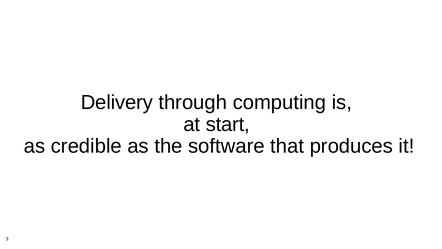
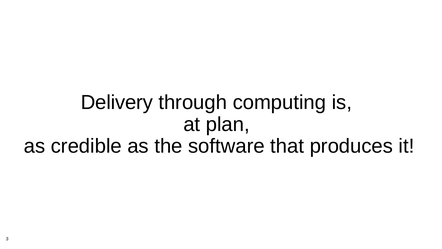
start: start -> plan
